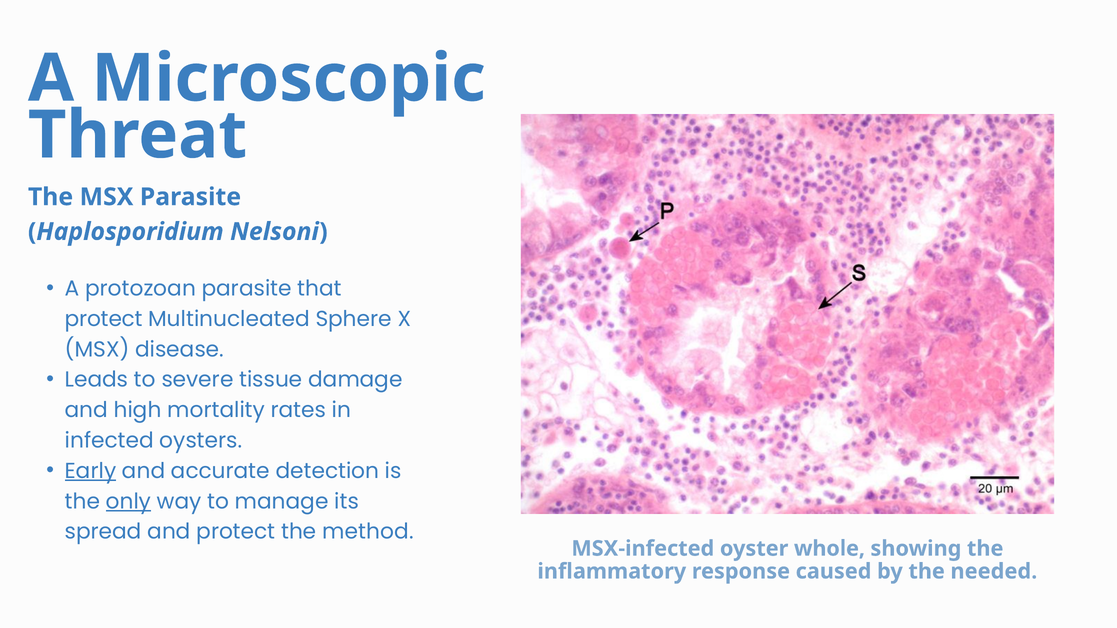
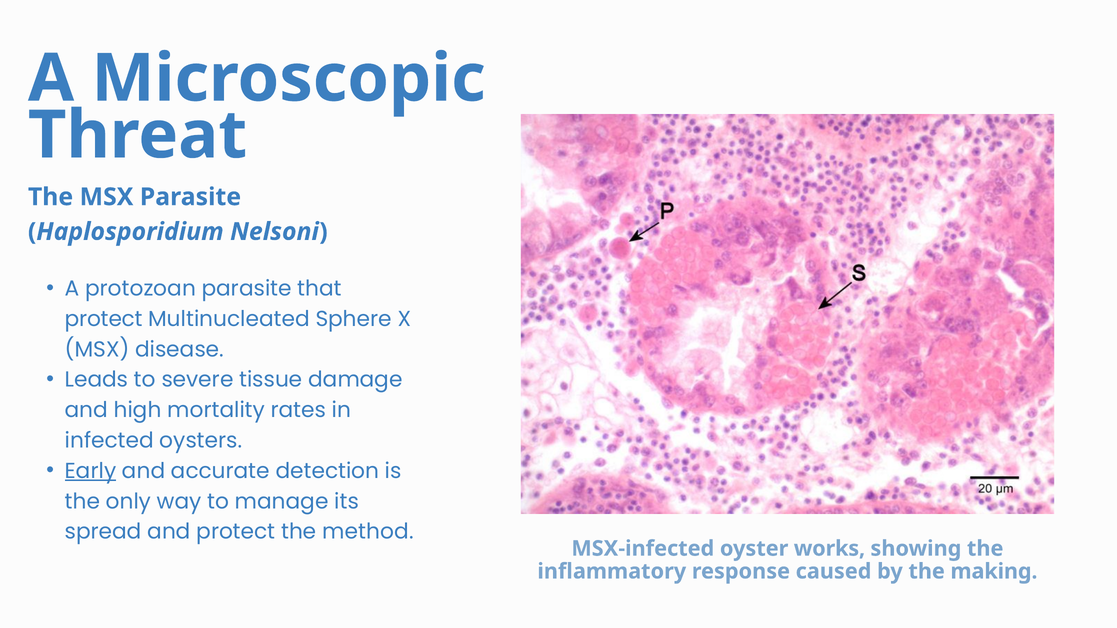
only underline: present -> none
whole: whole -> works
needed: needed -> making
